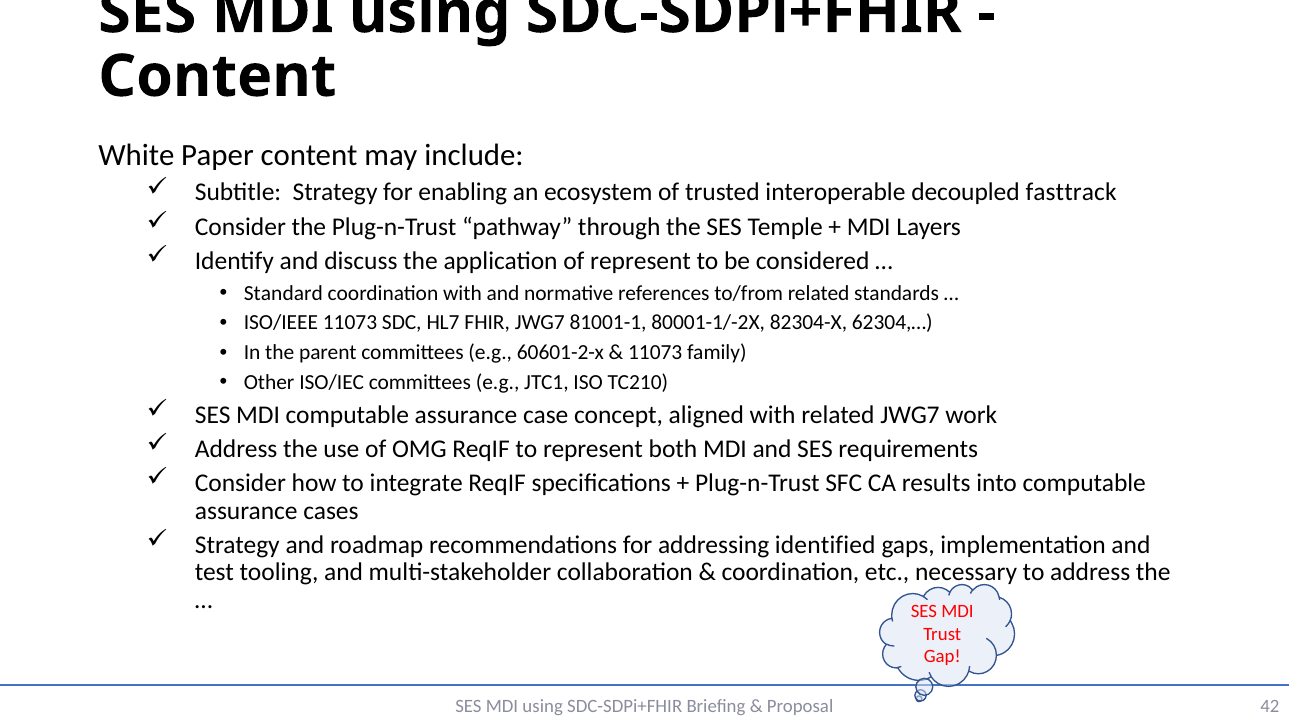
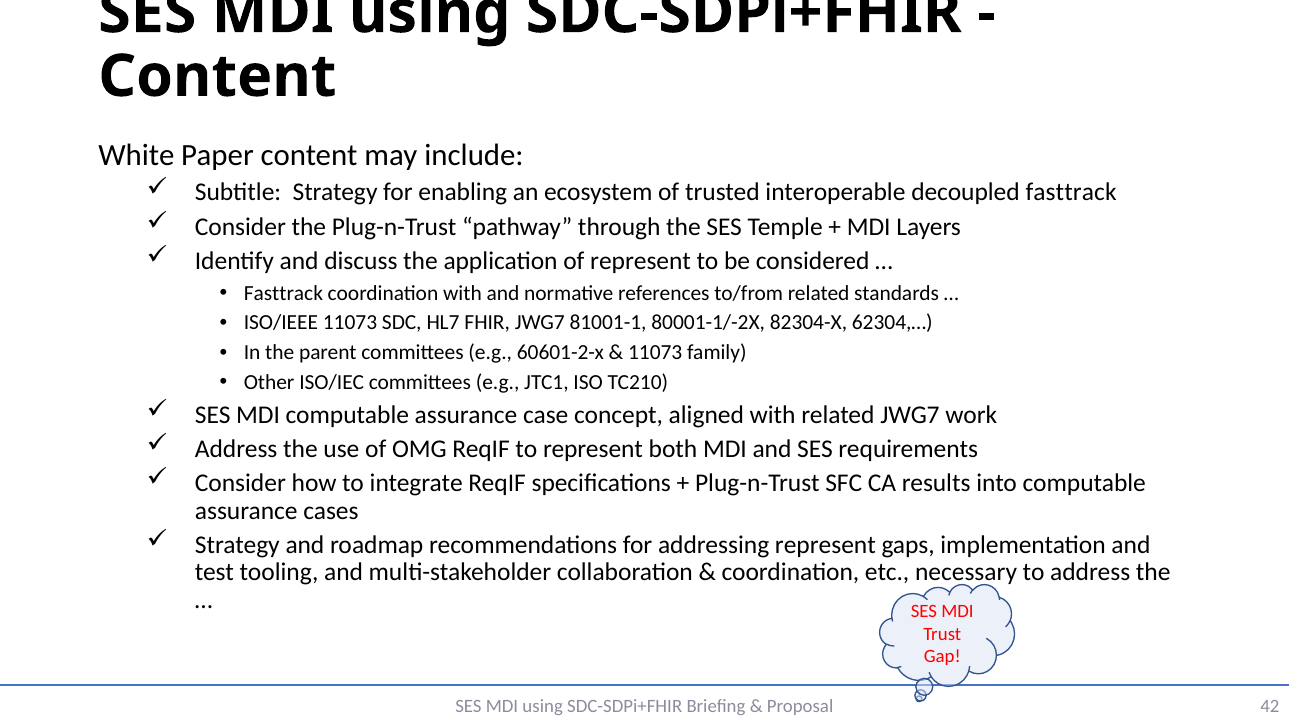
Standard at (283, 293): Standard -> Fasttrack
addressing identified: identified -> represent
